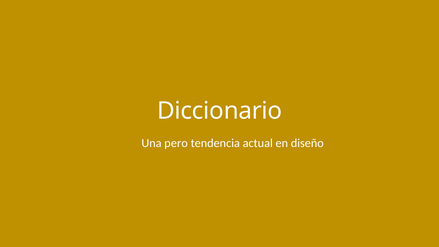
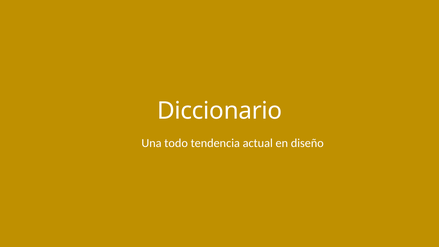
pero: pero -> todo
